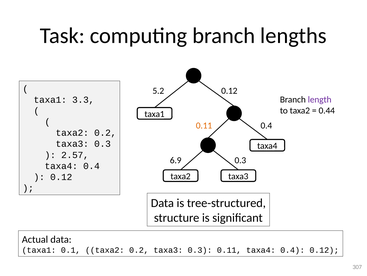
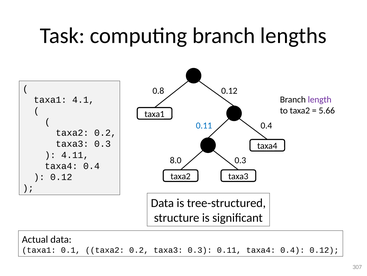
5.2: 5.2 -> 0.8
3.3: 3.3 -> 4.1
0.44: 0.44 -> 5.66
0.11 at (204, 125) colour: orange -> blue
2.57: 2.57 -> 4.11
6.9: 6.9 -> 8.0
